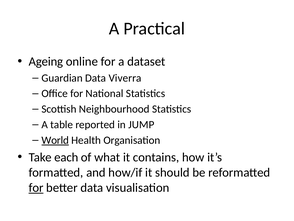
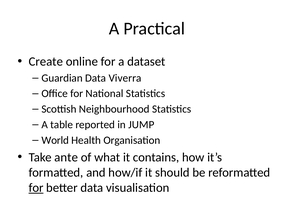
Ageing: Ageing -> Create
World underline: present -> none
each: each -> ante
